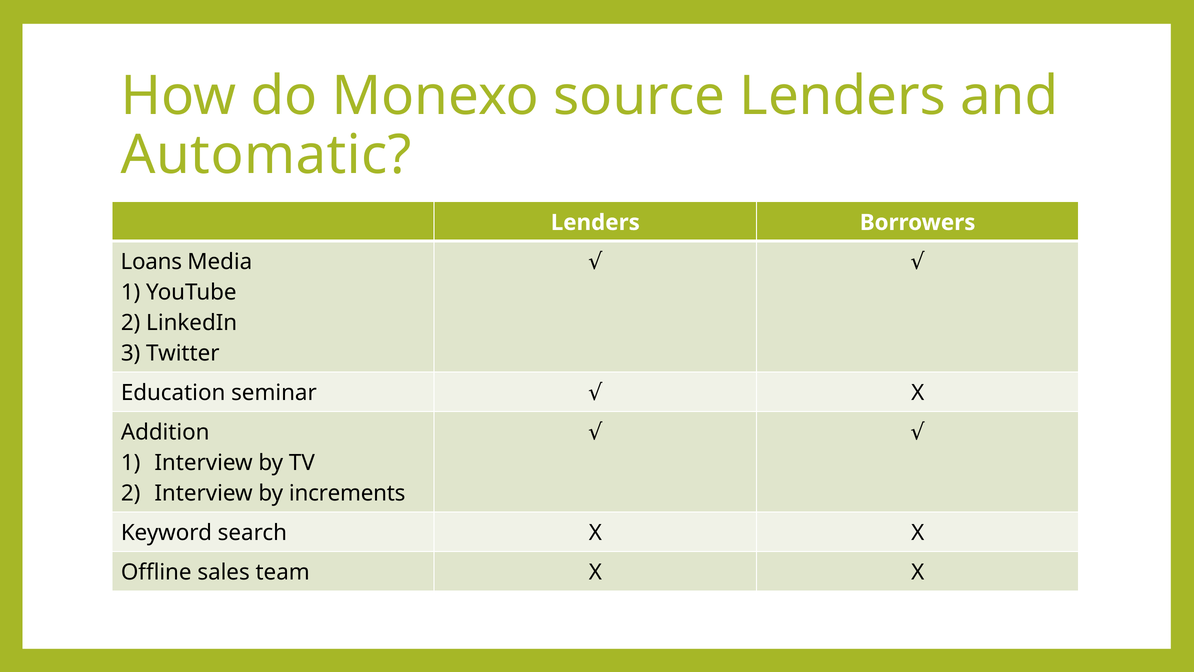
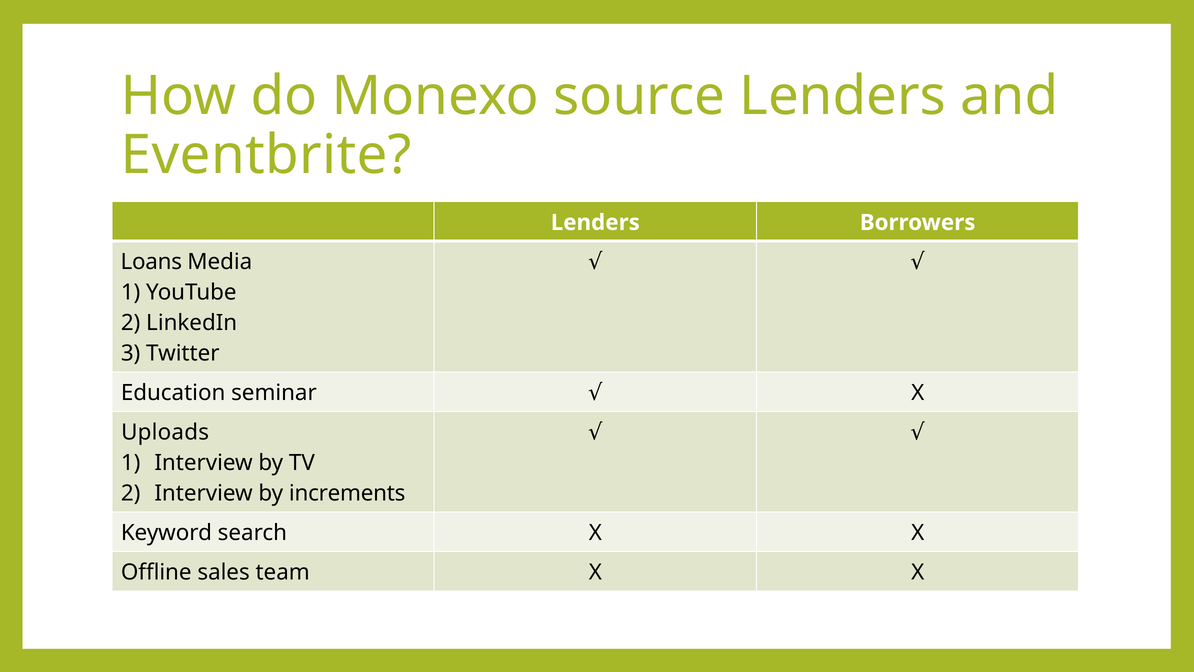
Automatic: Automatic -> Eventbrite
Addition: Addition -> Uploads
